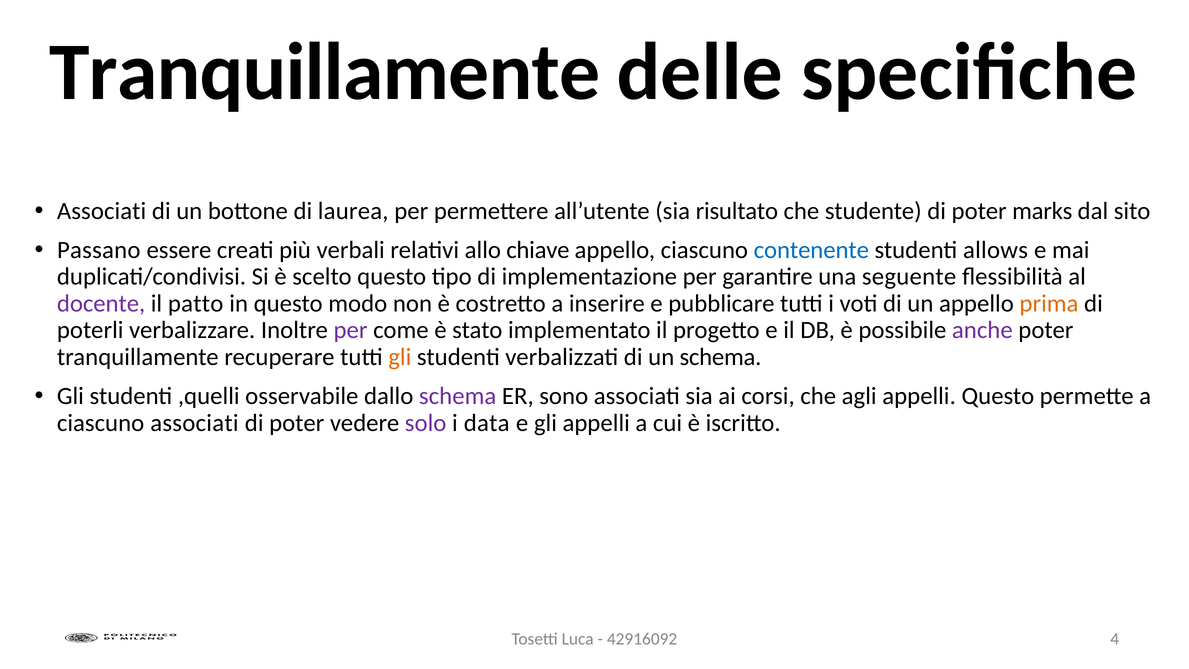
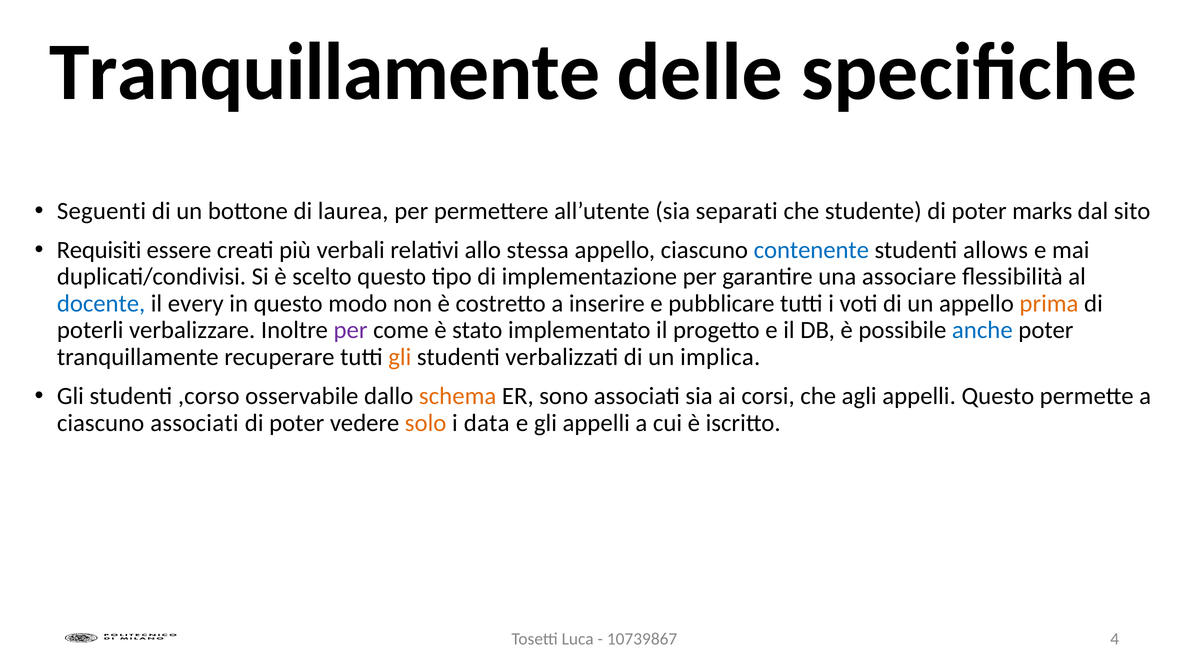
Associati at (102, 211): Associati -> Seguenti
risultato: risultato -> separati
Passano: Passano -> Requisiti
chiave: chiave -> stessa
seguente: seguente -> associare
docente colour: purple -> blue
patto: patto -> every
anche colour: purple -> blue
un schema: schema -> implica
,quelli: ,quelli -> ,corso
schema at (458, 396) colour: purple -> orange
solo colour: purple -> orange
42916092: 42916092 -> 10739867
